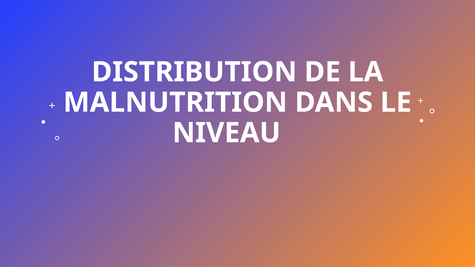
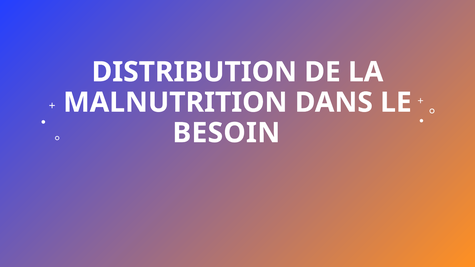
NIVEAU: NIVEAU -> BESOIN
